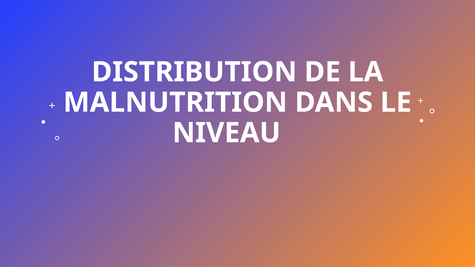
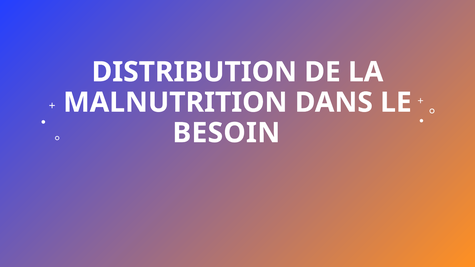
NIVEAU: NIVEAU -> BESOIN
